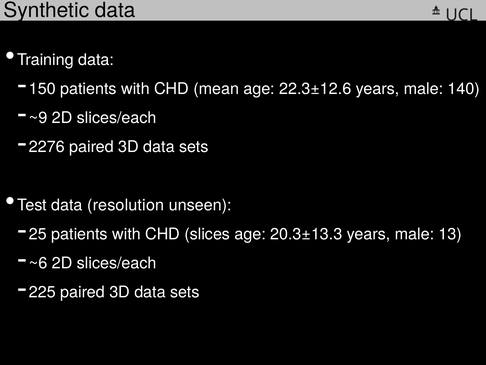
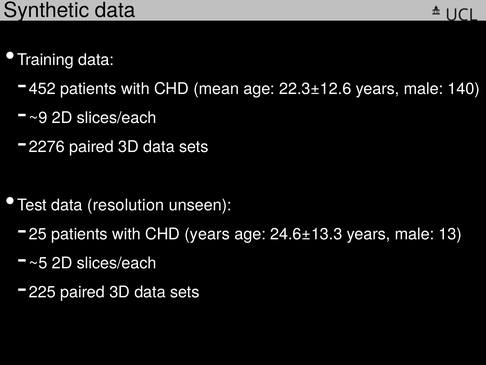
150: 150 -> 452
CHD slices: slices -> years
20.3±13.3: 20.3±13.3 -> 24.6±13.3
~6: ~6 -> ~5
